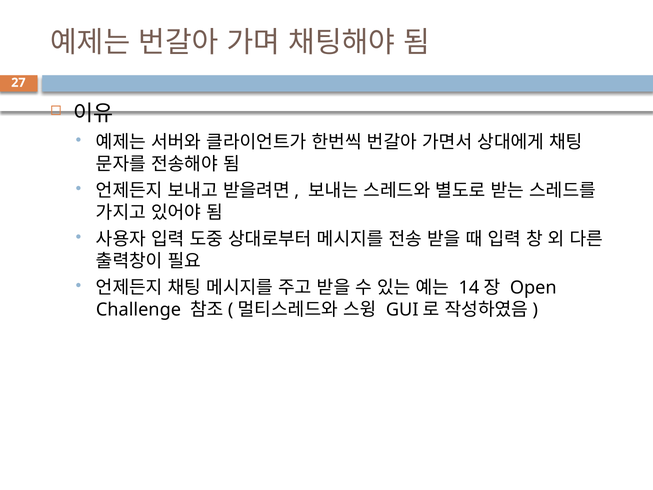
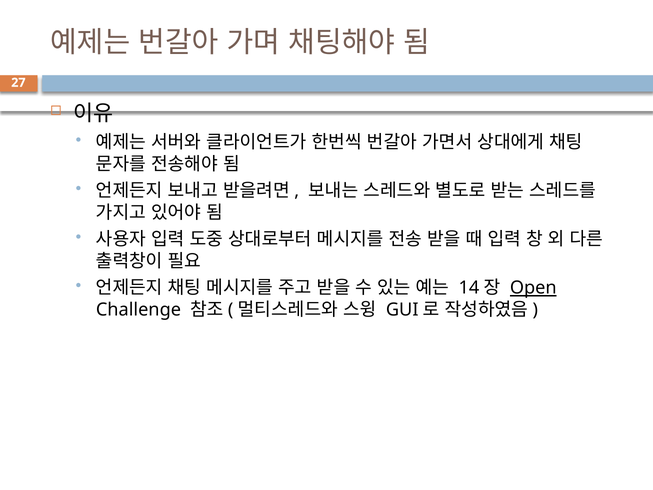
Open underline: none -> present
